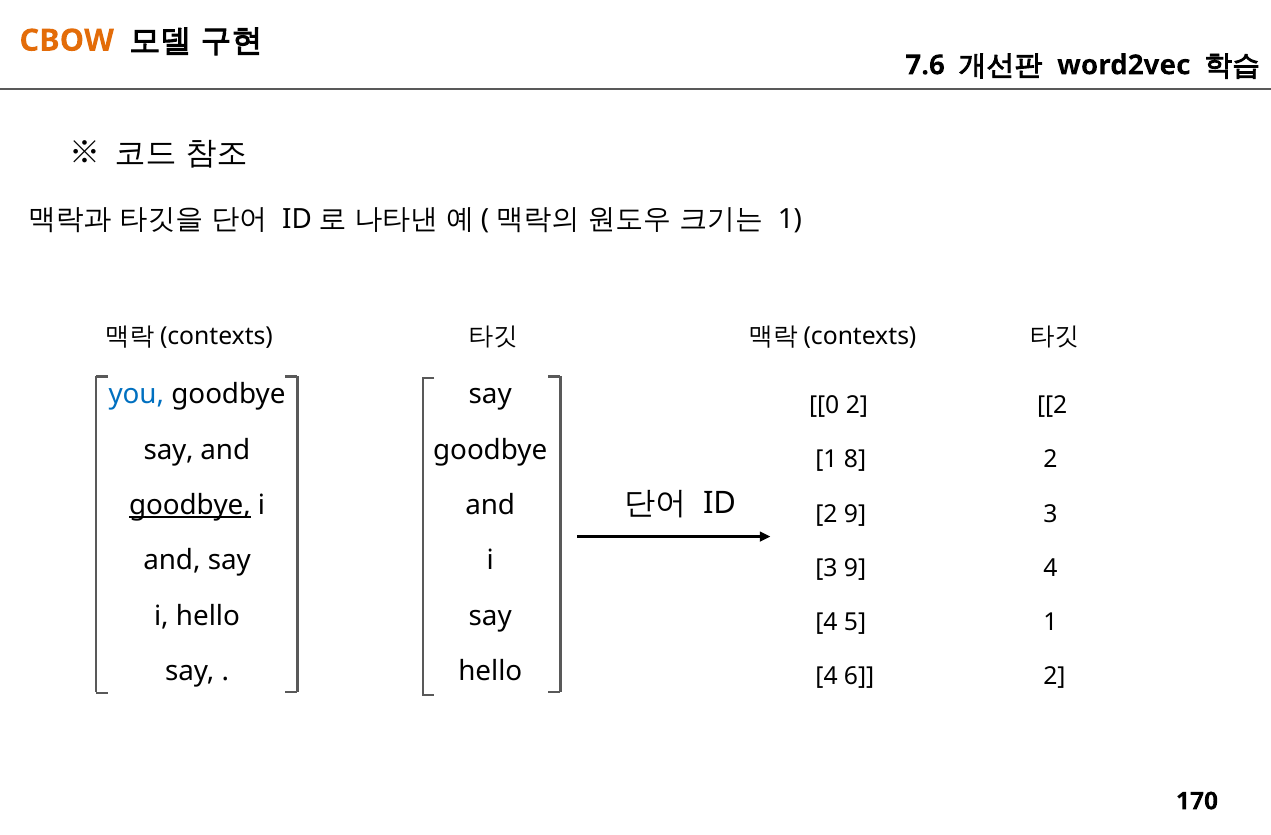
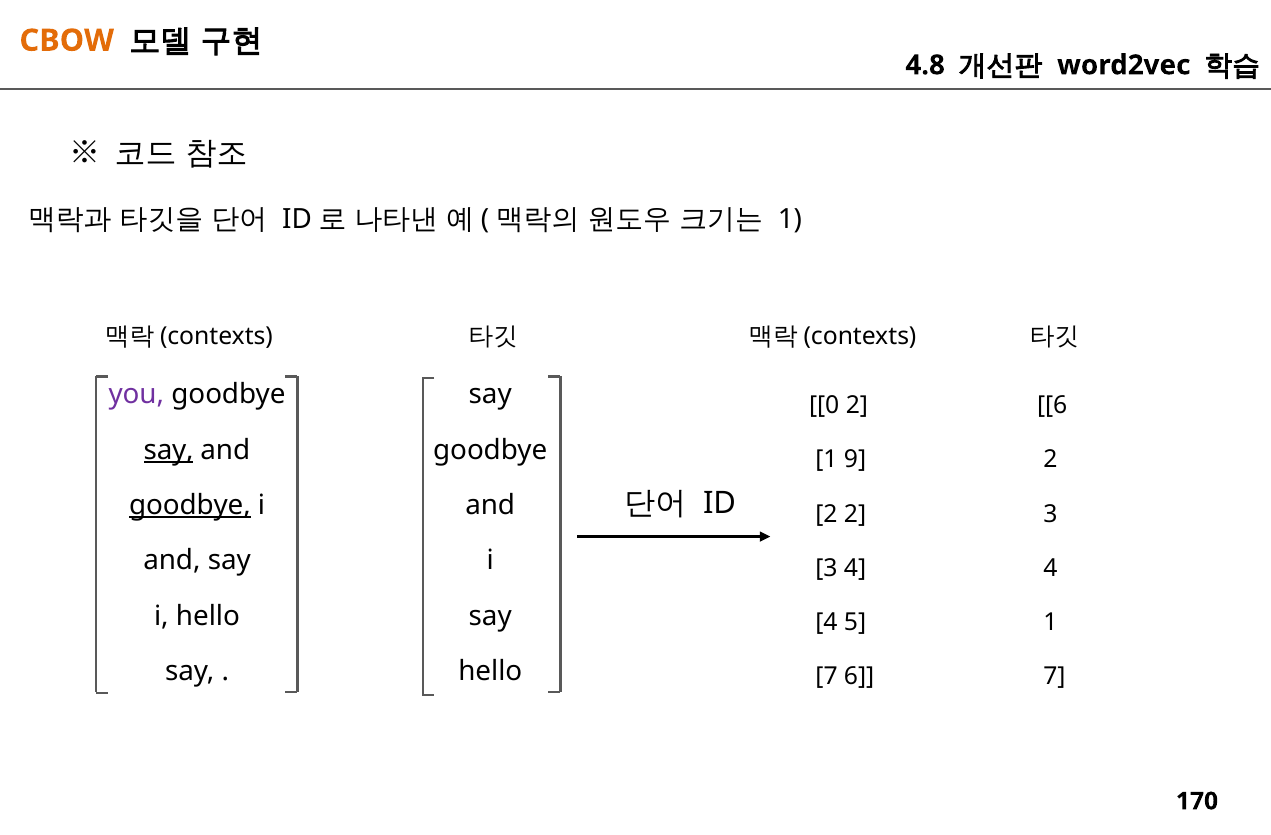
7.6: 7.6 -> 4.8
you colour: blue -> purple
2 at (1052, 406): 2 -> 6
say at (169, 450) underline: none -> present
8: 8 -> 9
2 9: 9 -> 2
9 at (855, 568): 9 -> 4
4 at (827, 676): 4 -> 7
2 at (1055, 676): 2 -> 7
